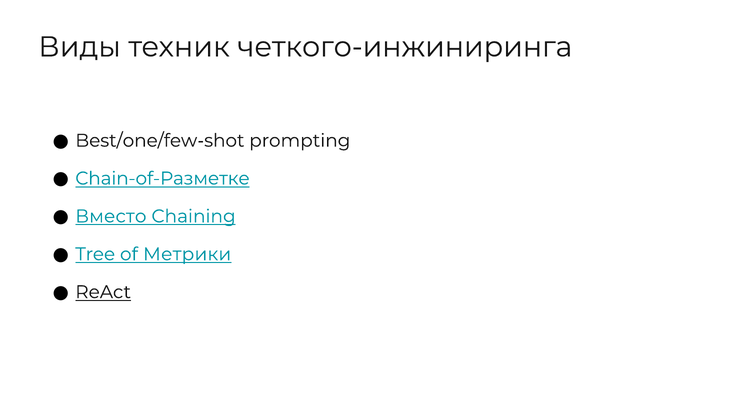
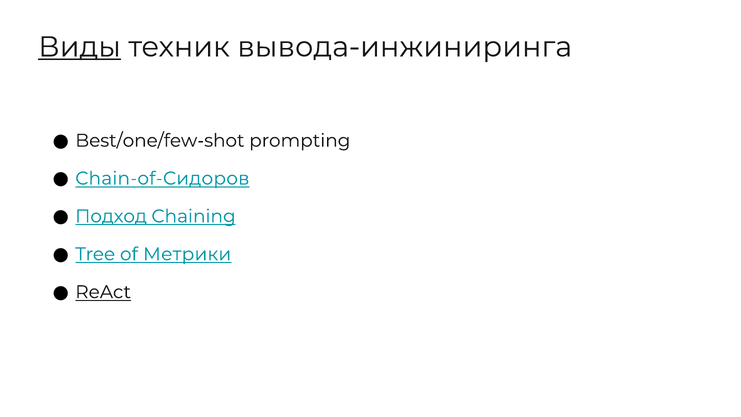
Виды underline: none -> present
четкого-инжиниринга: четкого-инжиниринга -> вывода-инжиниринга
Chain-of-Разметке: Chain-of-Разметке -> Chain-of-Сидоров
Вместо: Вместо -> Подход
